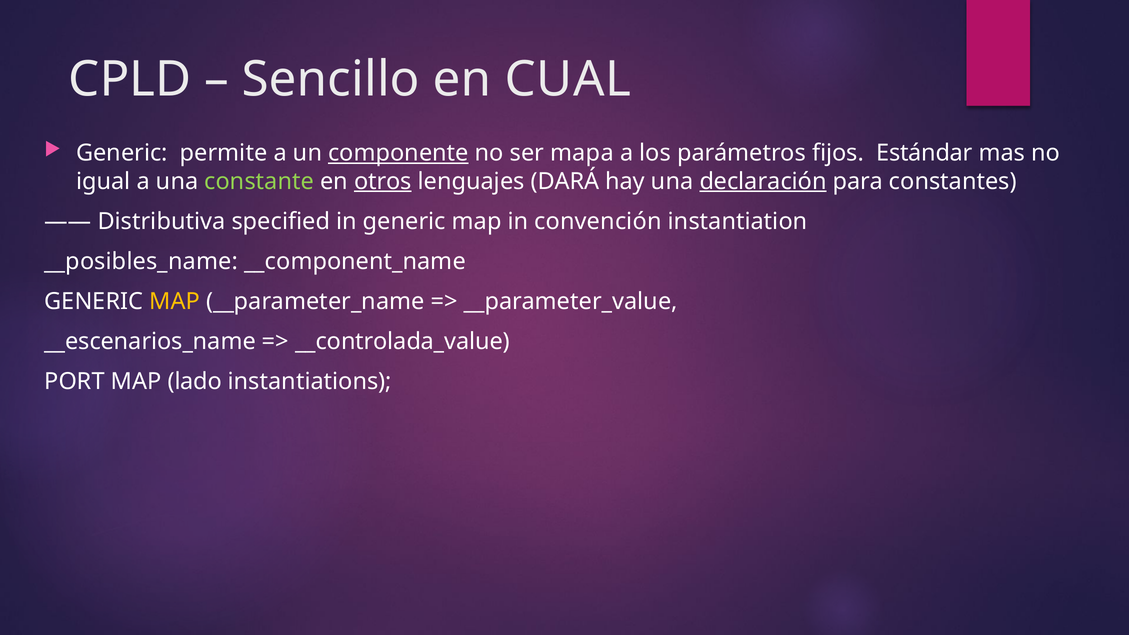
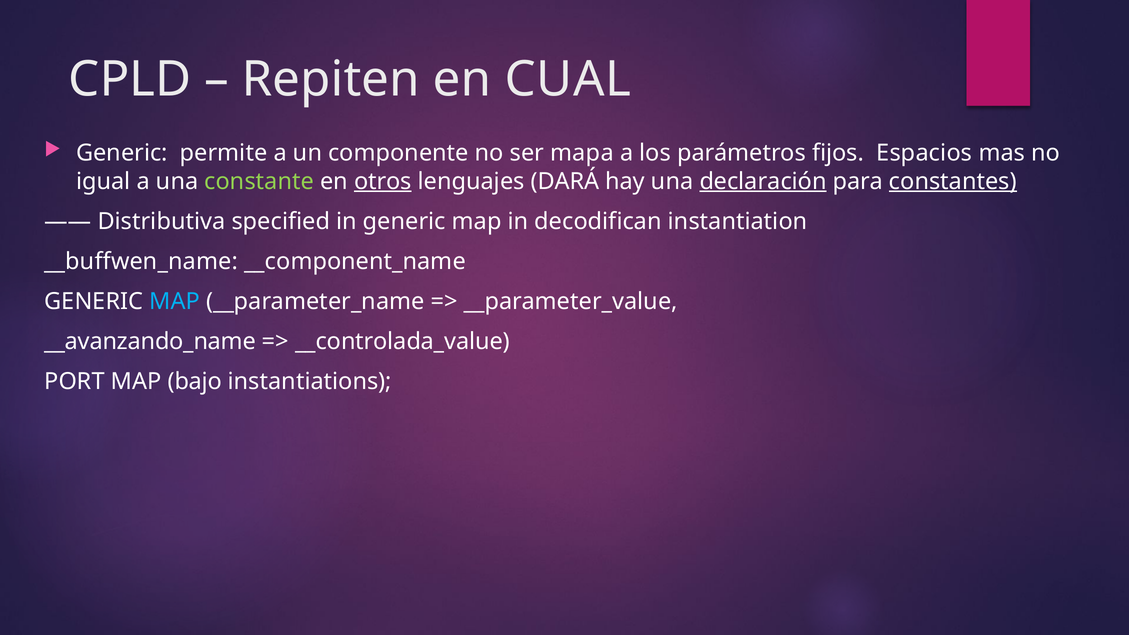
Sencillo: Sencillo -> Repiten
componente underline: present -> none
Estándar: Estándar -> Espacios
constantes underline: none -> present
convención: convención -> decodifican
__posibles_name: __posibles_name -> __buffwen_name
MAP at (174, 301) colour: yellow -> light blue
__escenarios_name: __escenarios_name -> __avanzando_name
lado: lado -> bajo
